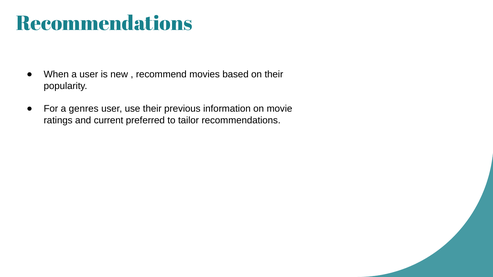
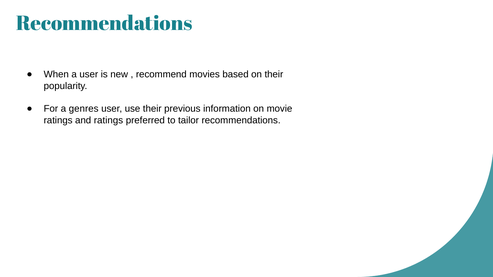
and current: current -> ratings
